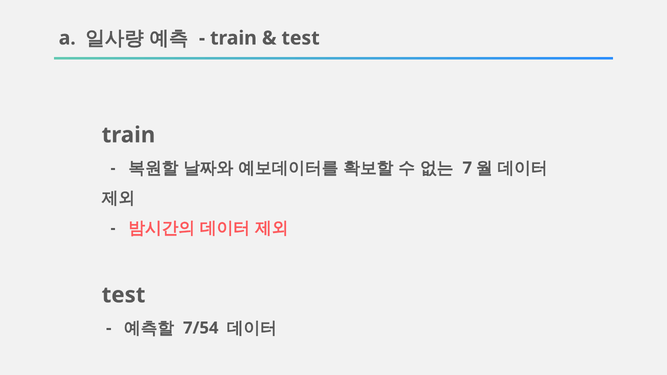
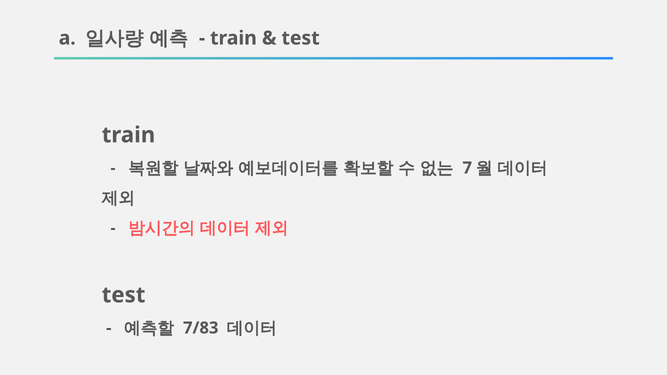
7/54: 7/54 -> 7/83
